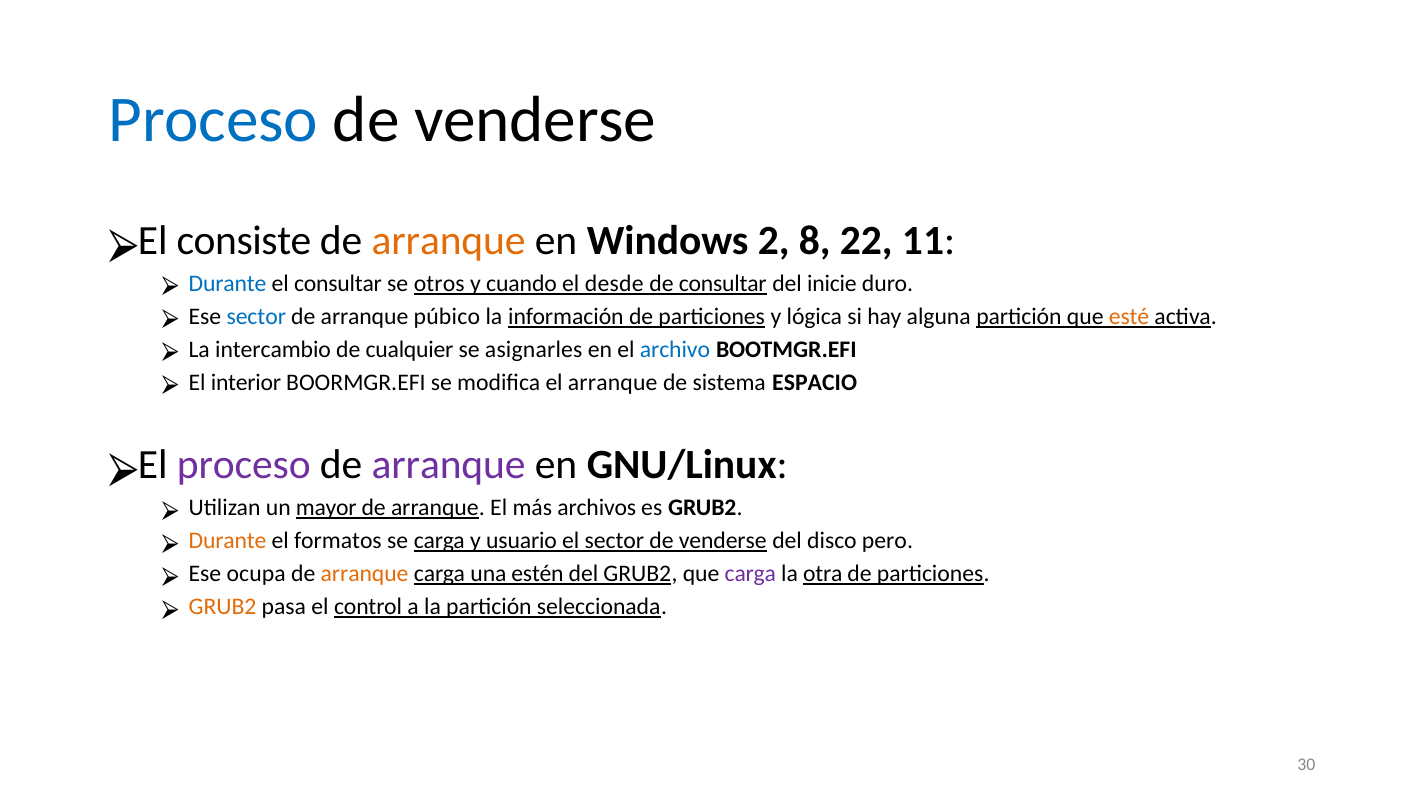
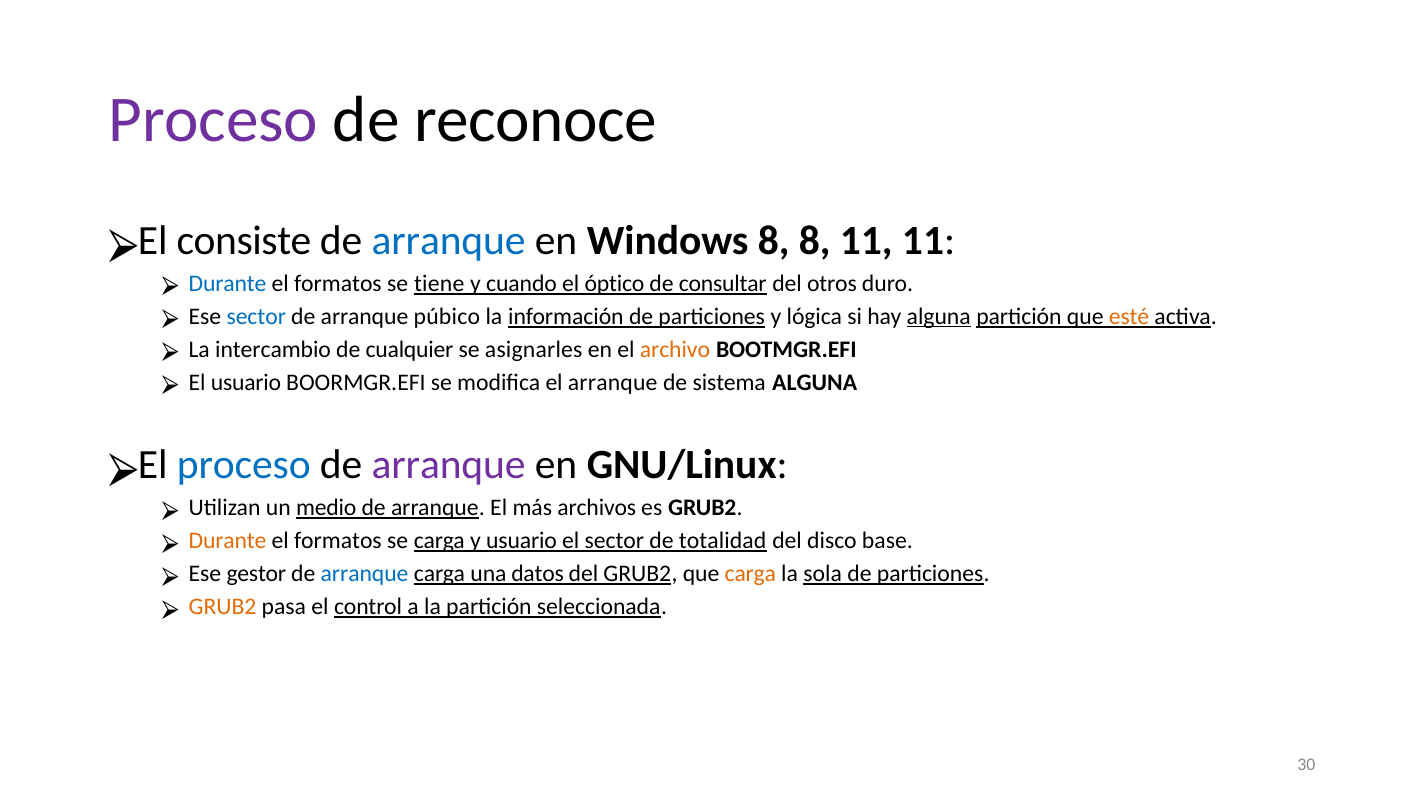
Proceso at (213, 120) colour: blue -> purple
venderse at (535, 120): venderse -> reconoce
arranque at (449, 241) colour: orange -> blue
Windows 2: 2 -> 8
8 22: 22 -> 11
consultar at (338, 283): consultar -> formatos
otros: otros -> tiene
desde: desde -> óptico
inicie: inicie -> otros
alguna at (939, 316) underline: none -> present
archivo colour: blue -> orange
El interior: interior -> usuario
sistema ESPACIO: ESPACIO -> ALGUNA
proceso at (244, 465) colour: purple -> blue
mayor: mayor -> medio
sector de venderse: venderse -> totalidad
pero: pero -> base
ocupa: ocupa -> gestor
arranque at (365, 574) colour: orange -> blue
estén: estén -> datos
carga at (750, 574) colour: purple -> orange
otra: otra -> sola
